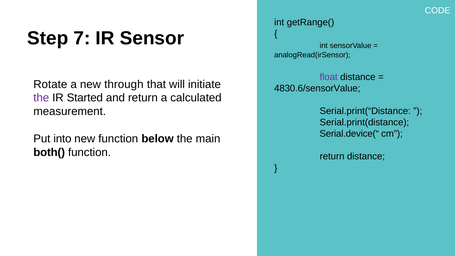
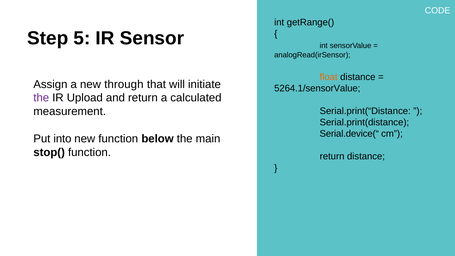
7: 7 -> 5
float colour: purple -> orange
Rotate: Rotate -> Assign
4830.6/sensorValue: 4830.6/sensorValue -> 5264.1/sensorValue
Started: Started -> Upload
both(: both( -> stop(
